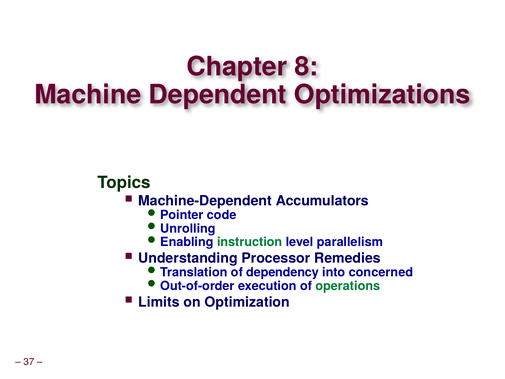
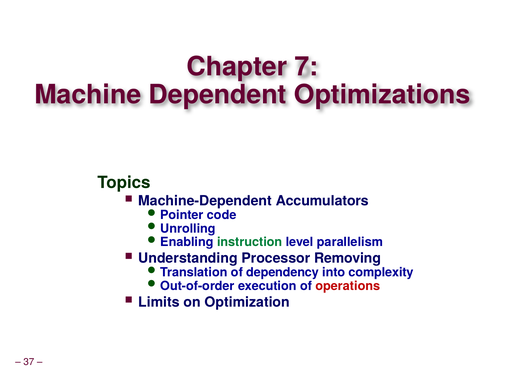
8: 8 -> 7
Remedies: Remedies -> Removing
concerned: concerned -> complexity
operations colour: green -> red
